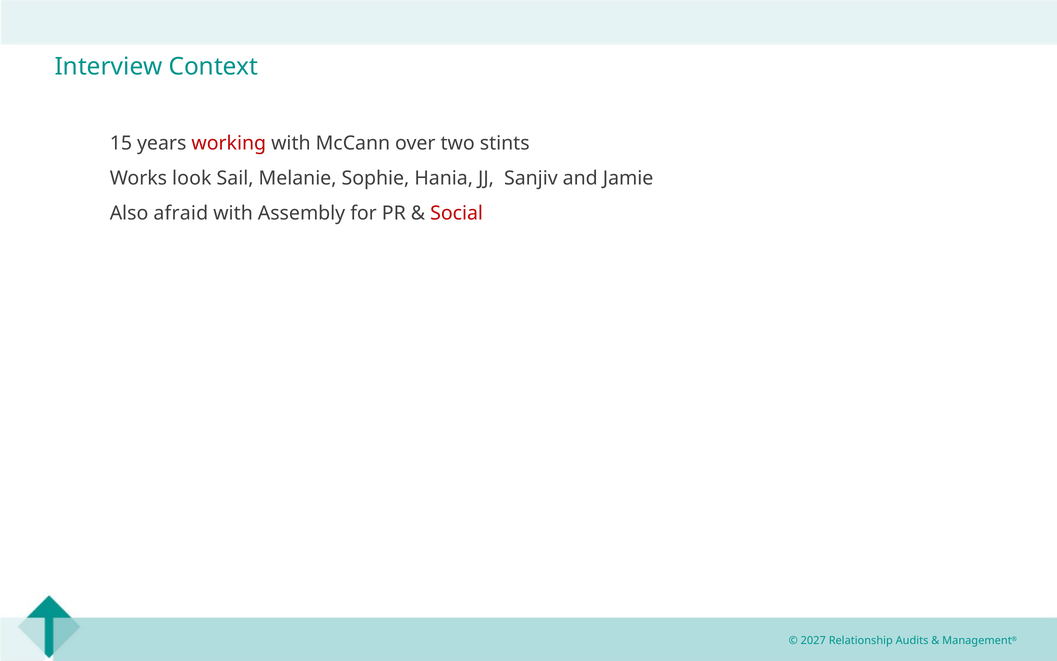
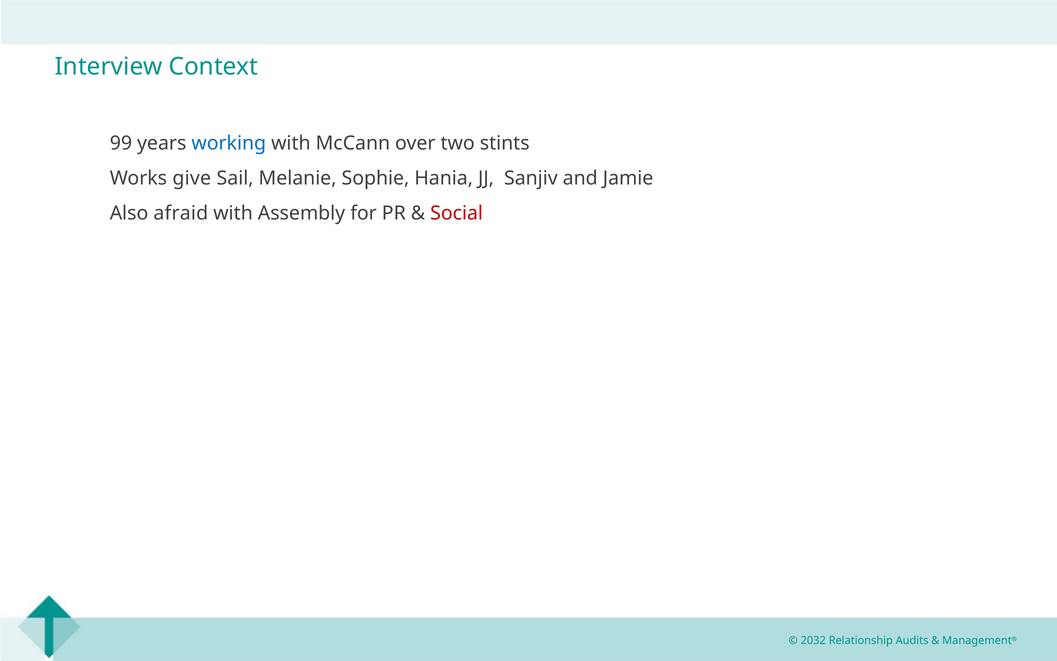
15: 15 -> 99
working colour: red -> blue
look: look -> give
2027: 2027 -> 2032
